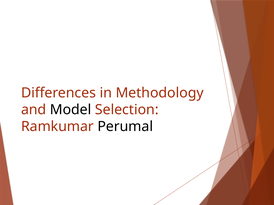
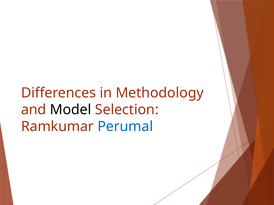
Perumal colour: black -> blue
